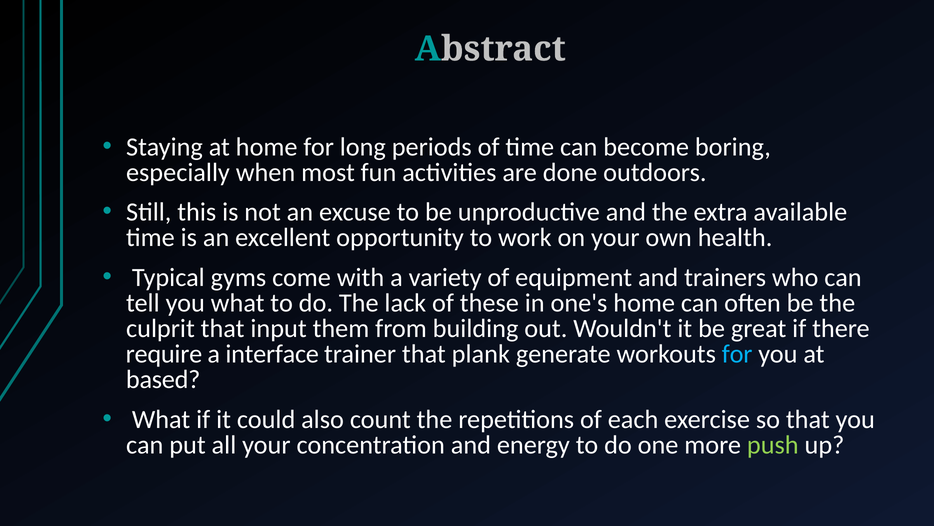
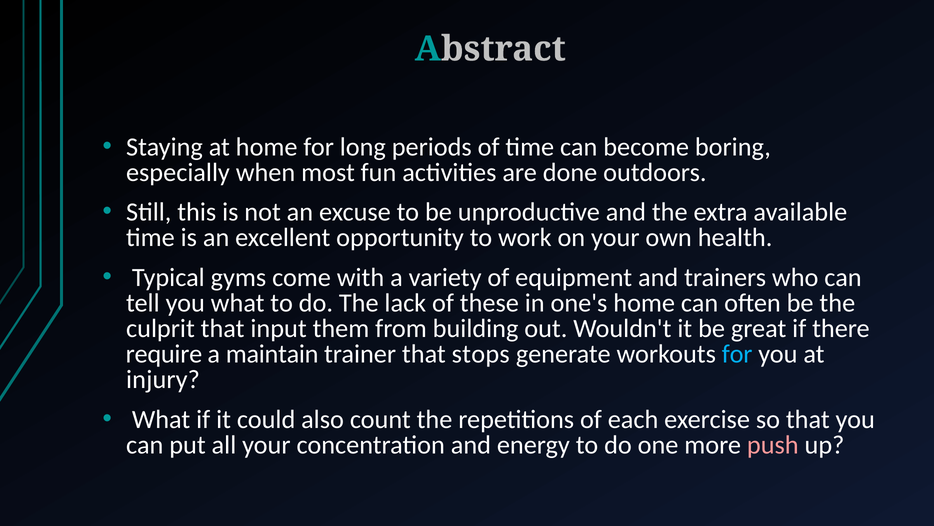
interface: interface -> maintain
plank: plank -> stops
based: based -> injury
push colour: light green -> pink
